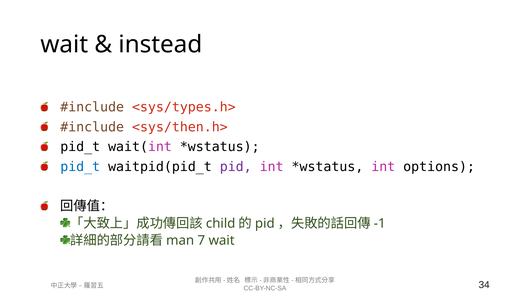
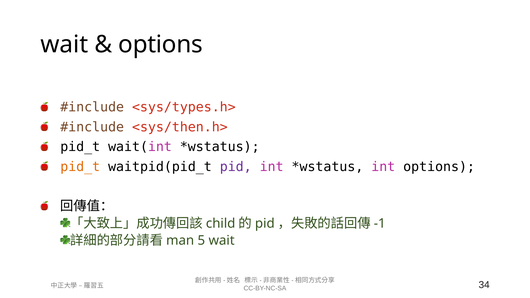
instead at (160, 45): instead -> options
pid_t at (80, 167) colour: blue -> orange
7: 7 -> 5
